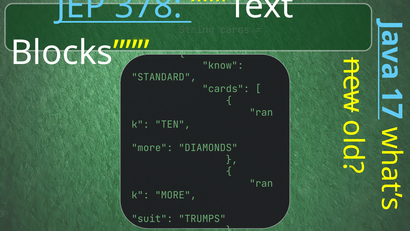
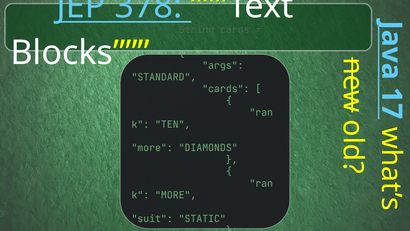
know: know -> args
TRUMPS: TRUMPS -> STATIC
